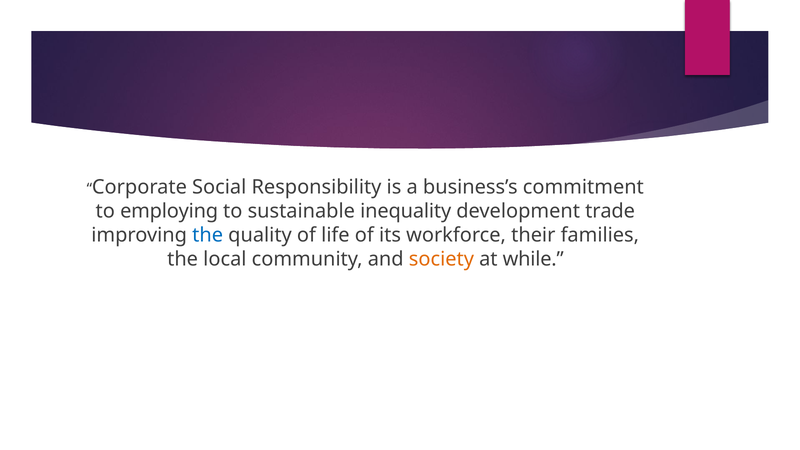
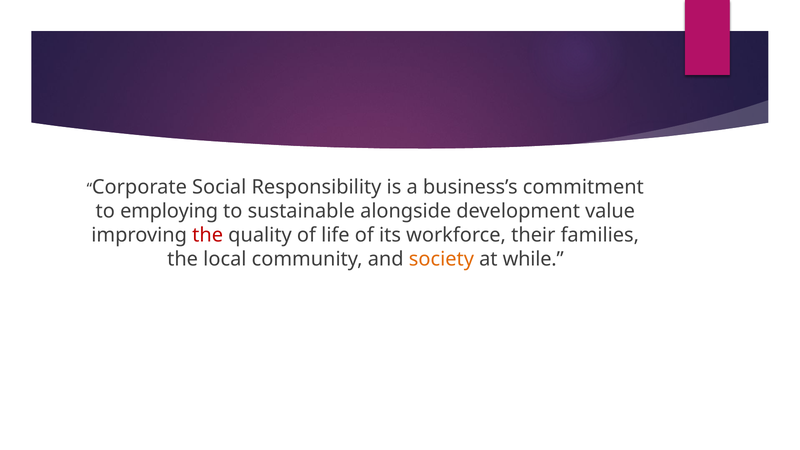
inequality: inequality -> alongside
trade: trade -> value
the at (208, 235) colour: blue -> red
